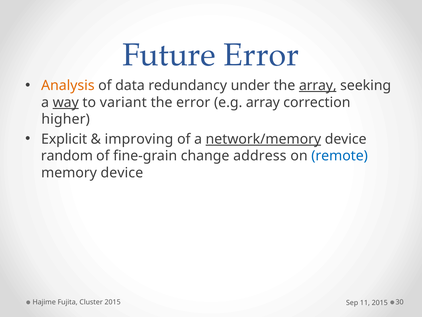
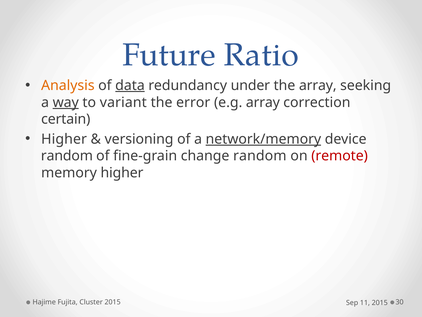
Future Error: Error -> Ratio
data underline: none -> present
array at (318, 85) underline: present -> none
higher: higher -> certain
Explicit at (64, 139): Explicit -> Higher
improving: improving -> versioning
change address: address -> random
remote colour: blue -> red
memory device: device -> higher
